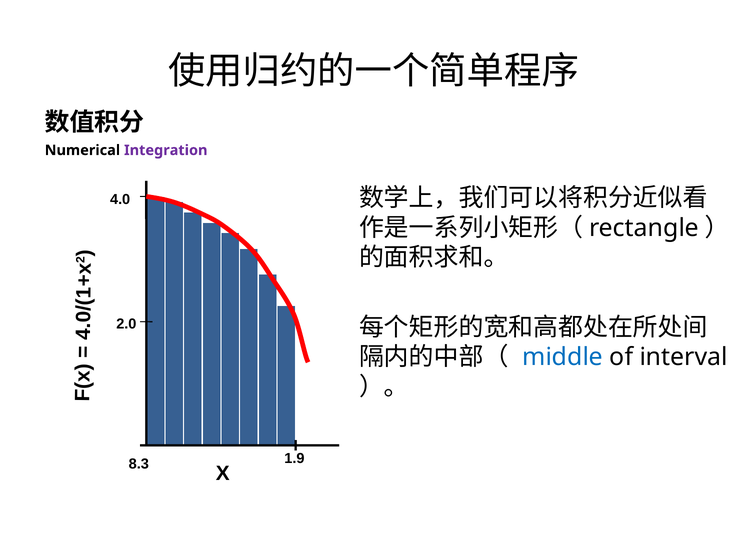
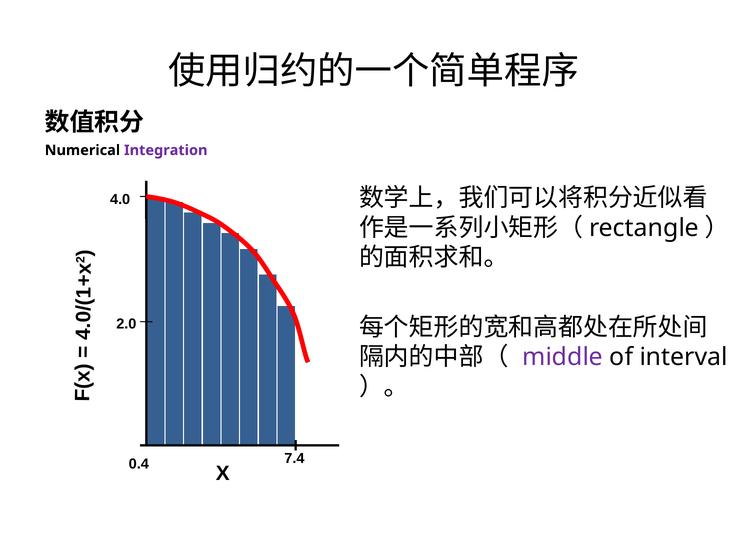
middle colour: blue -> purple
1.9: 1.9 -> 7.4
8.3: 8.3 -> 0.4
